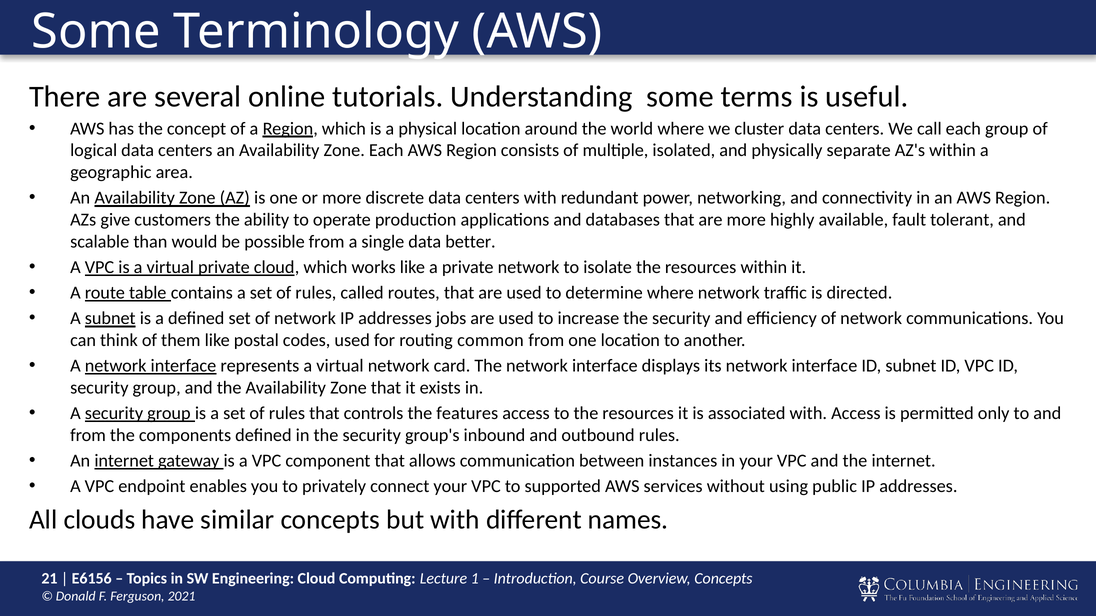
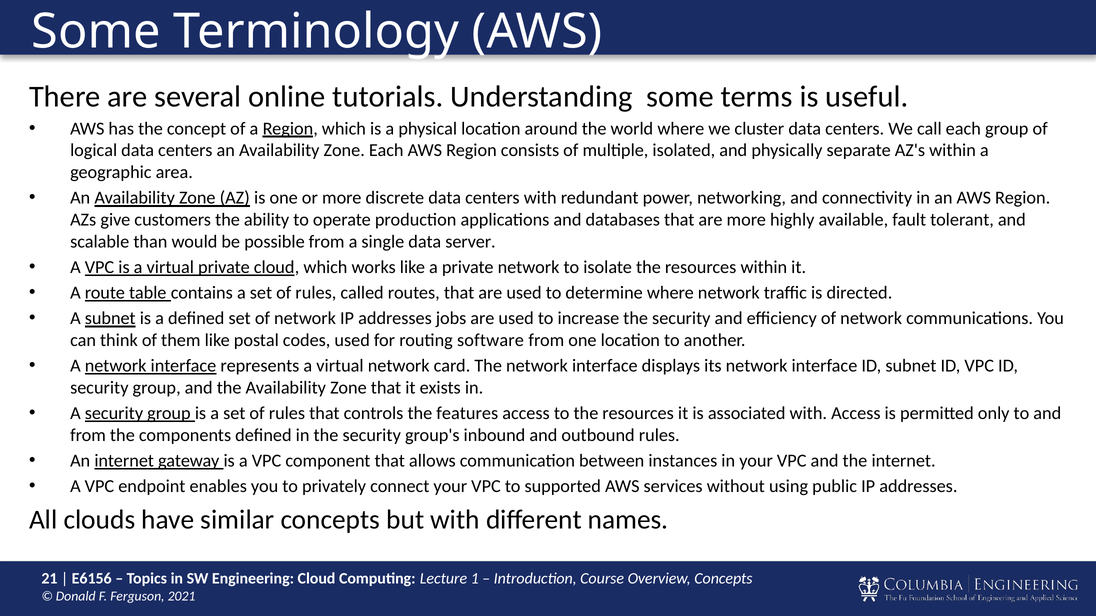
better: better -> server
common: common -> software
